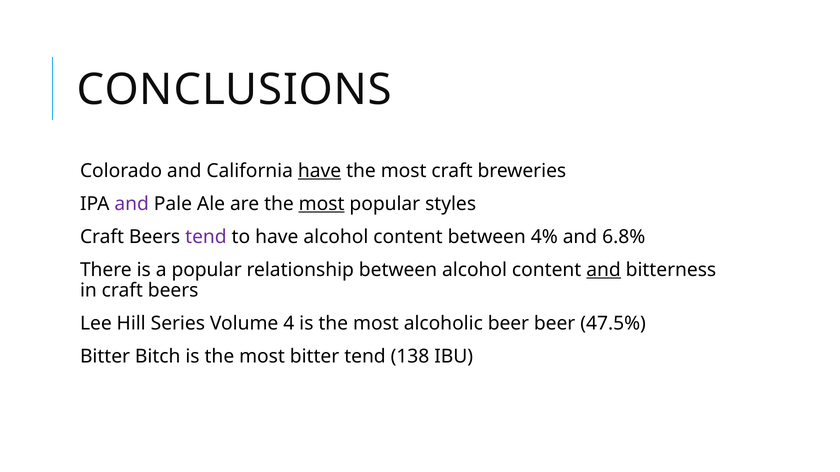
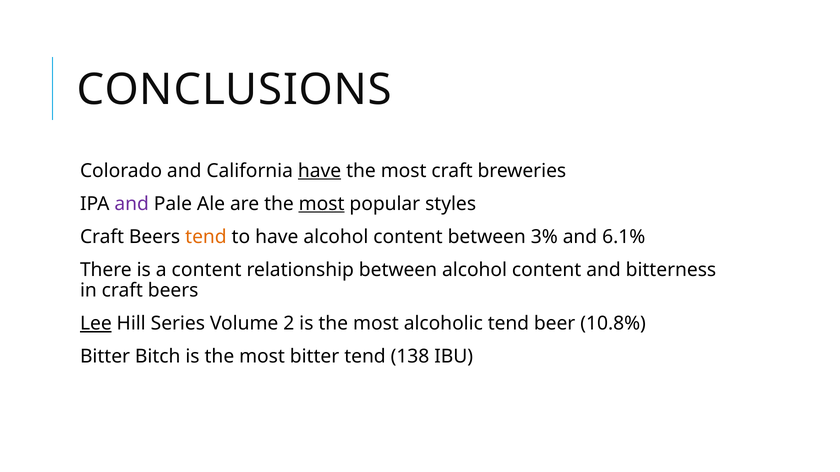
tend at (206, 237) colour: purple -> orange
4%: 4% -> 3%
6.8%: 6.8% -> 6.1%
a popular: popular -> content
and at (604, 270) underline: present -> none
Lee underline: none -> present
4: 4 -> 2
alcoholic beer: beer -> tend
47.5%: 47.5% -> 10.8%
